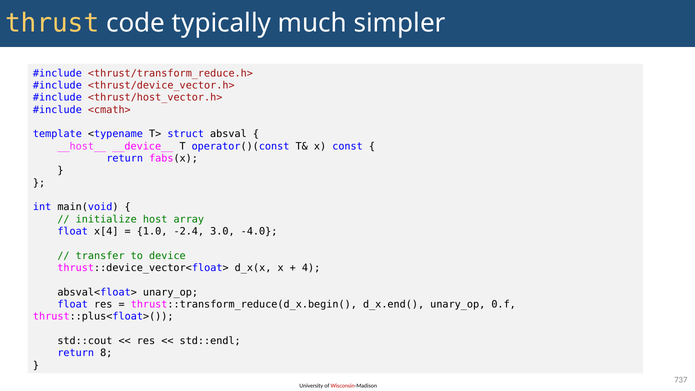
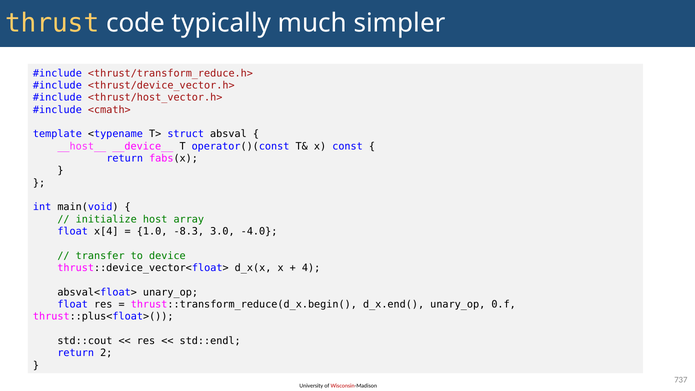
-2.4: -2.4 -> -8.3
8: 8 -> 2
